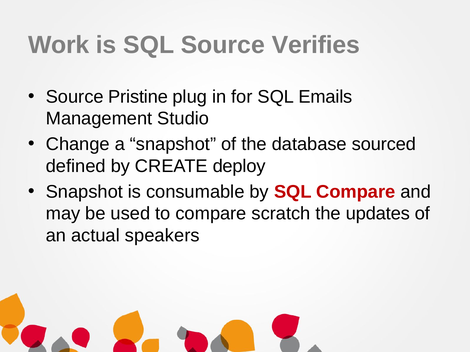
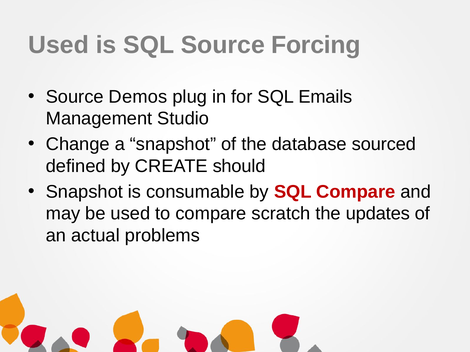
Work at (59, 45): Work -> Used
Verifies: Verifies -> Forcing
Pristine: Pristine -> Demos
deploy: deploy -> should
speakers: speakers -> problems
